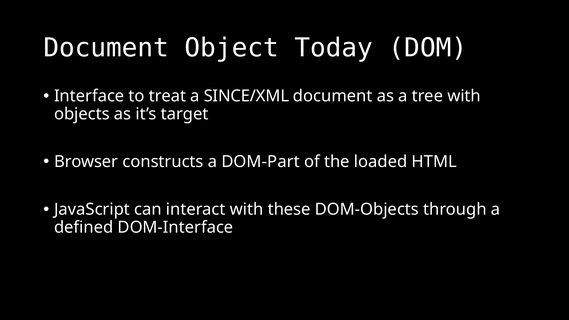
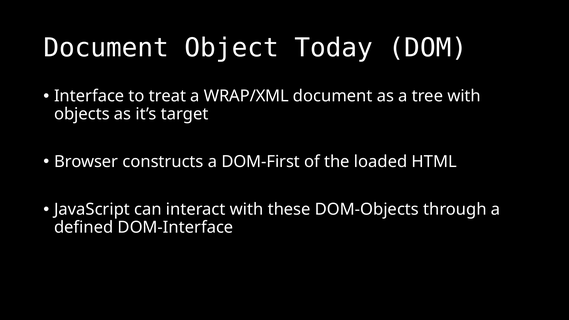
SINCE/XML: SINCE/XML -> WRAP/XML
DOM-Part: DOM-Part -> DOM-First
